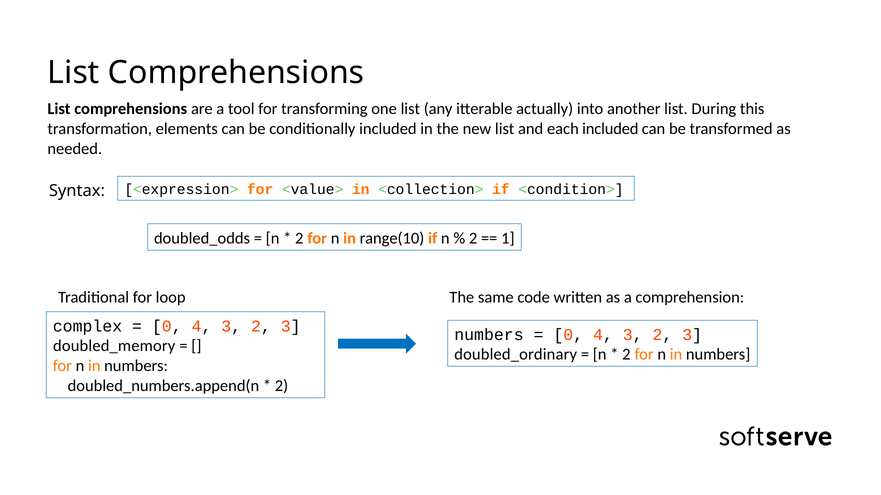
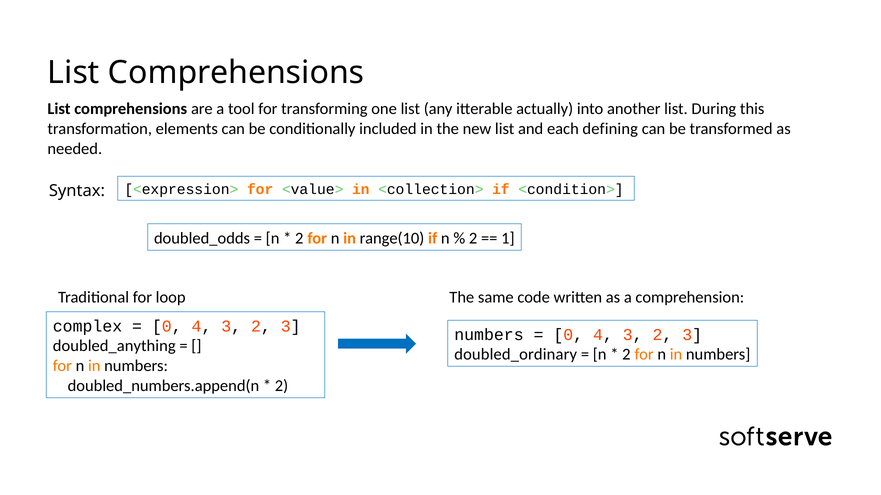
each included: included -> defining
doubled_memory: doubled_memory -> doubled_anything
